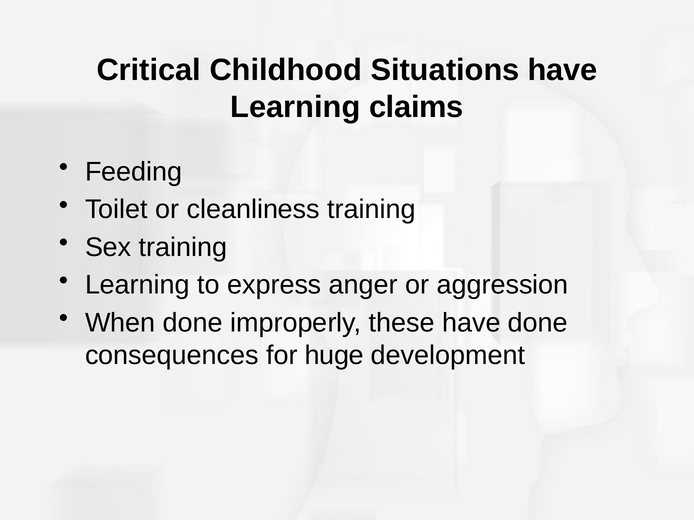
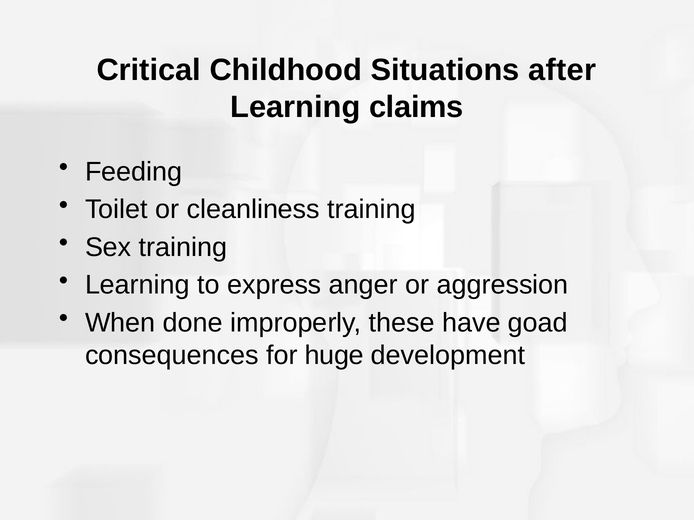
Situations have: have -> after
have done: done -> goad
